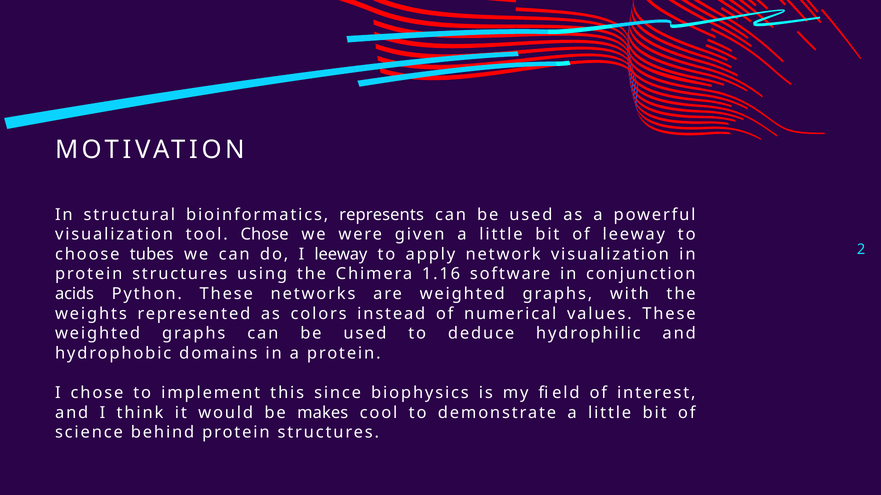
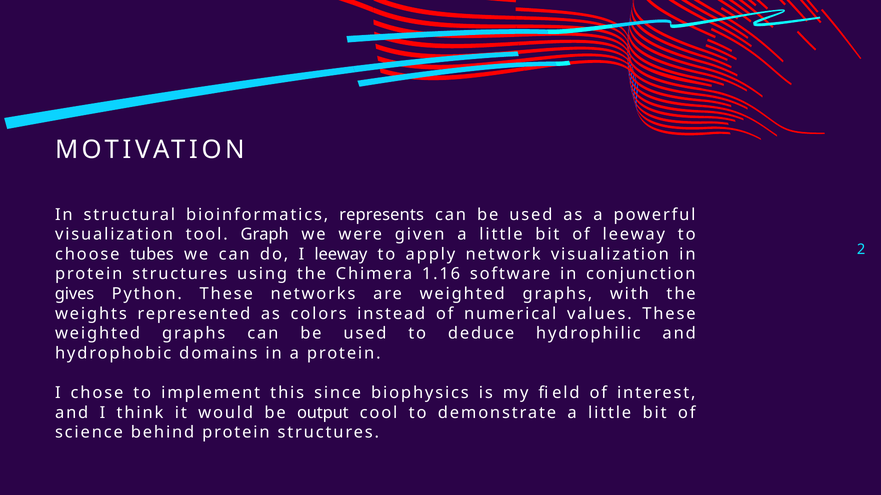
tool Chose: Chose -> Graph
acids: acids -> gives
makes: makes -> output
